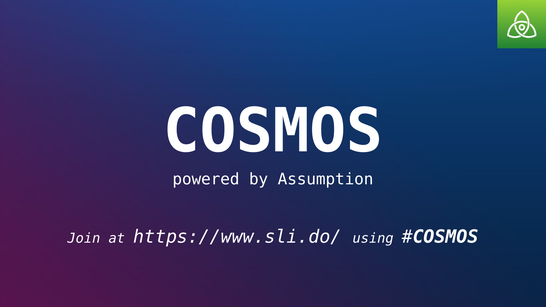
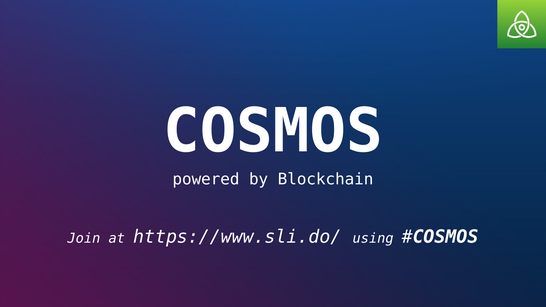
Assumption: Assumption -> Blockchain
